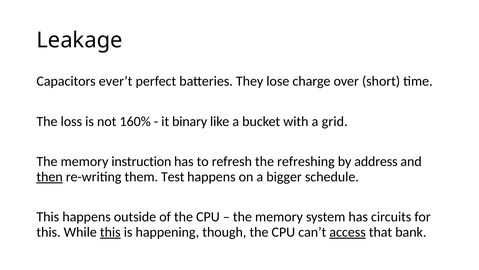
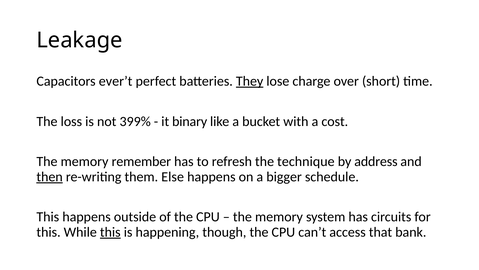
They underline: none -> present
160%: 160% -> 399%
grid: grid -> cost
instruction: instruction -> remember
refreshing: refreshing -> technique
Test: Test -> Else
access underline: present -> none
